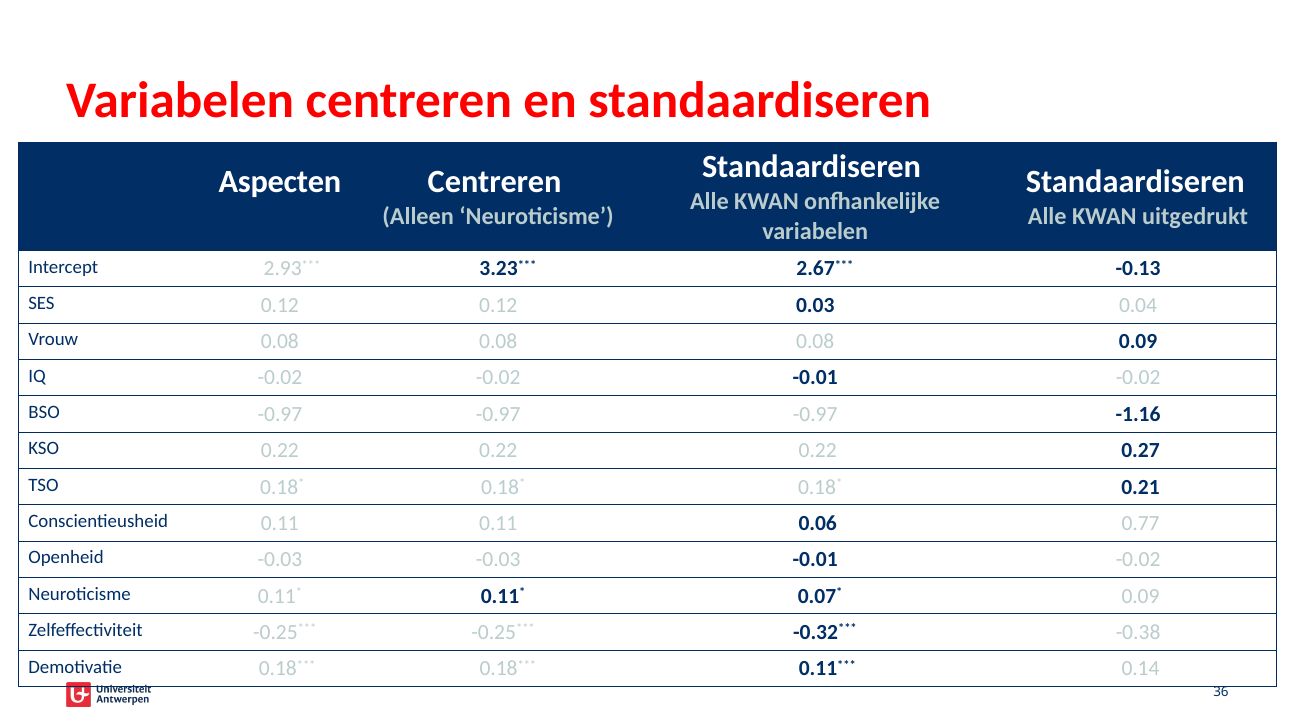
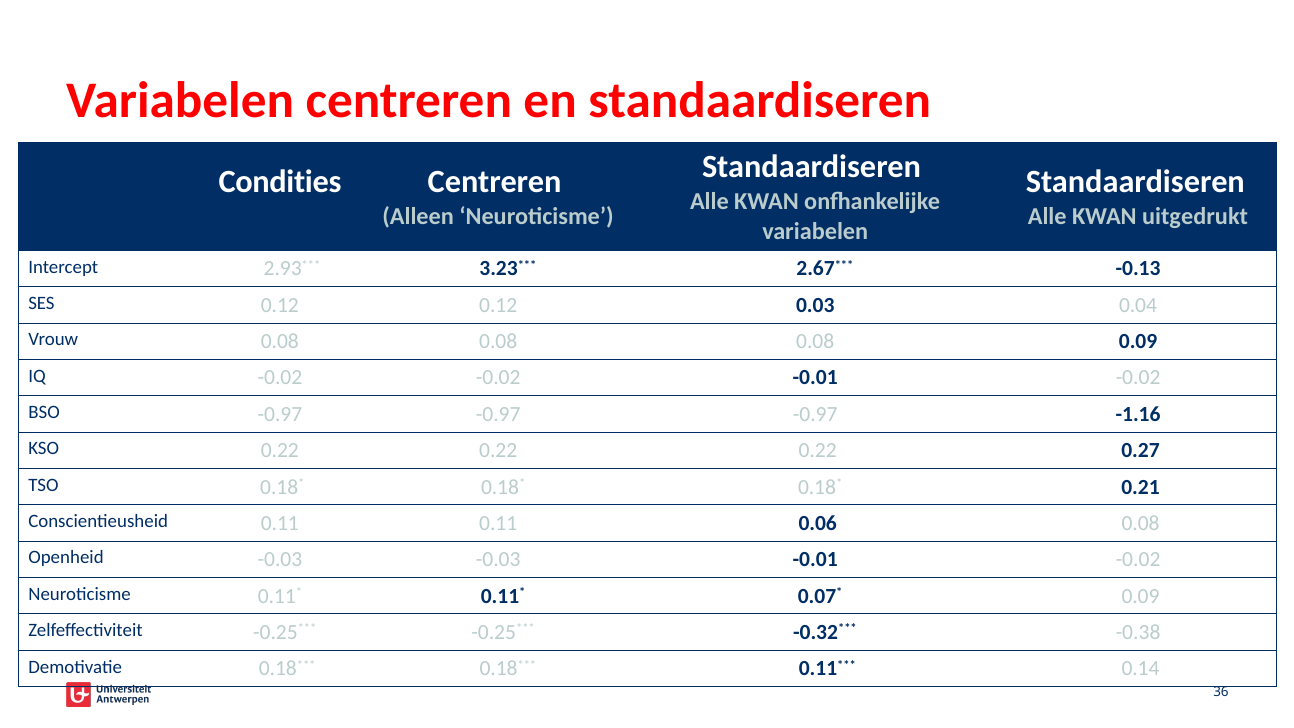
Aspecten: Aspecten -> Condities
0.06 0.77: 0.77 -> 0.08
